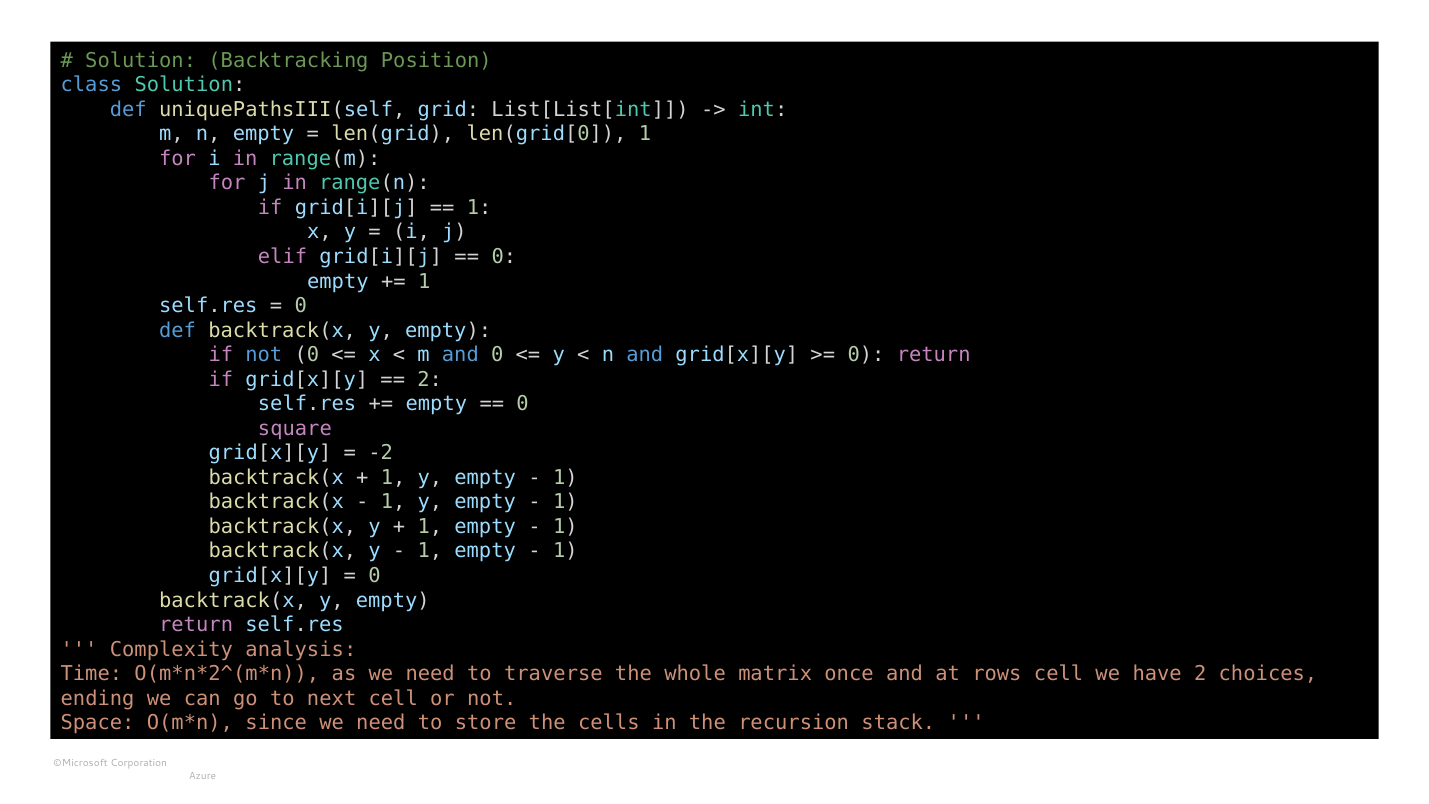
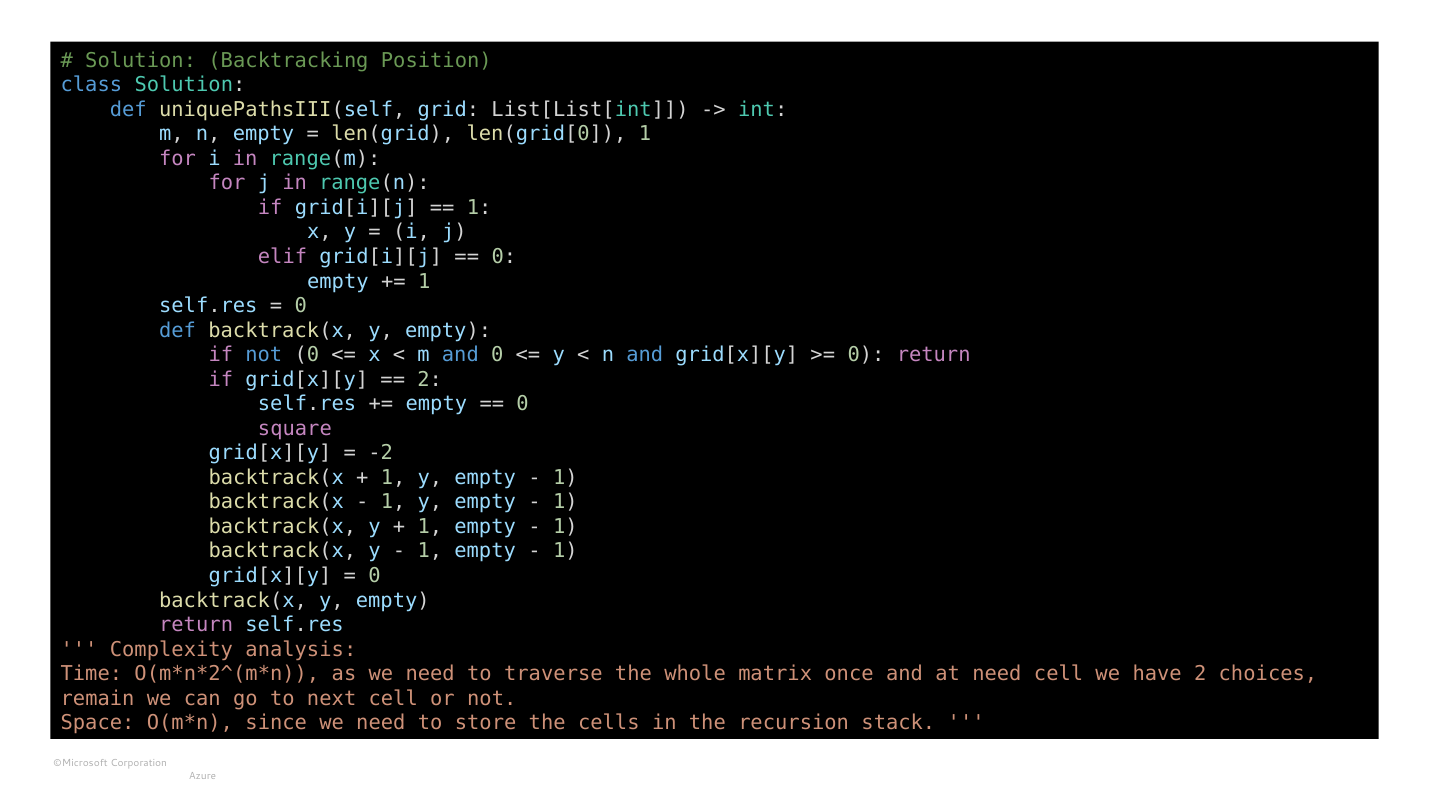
at rows: rows -> need
ending: ending -> remain
